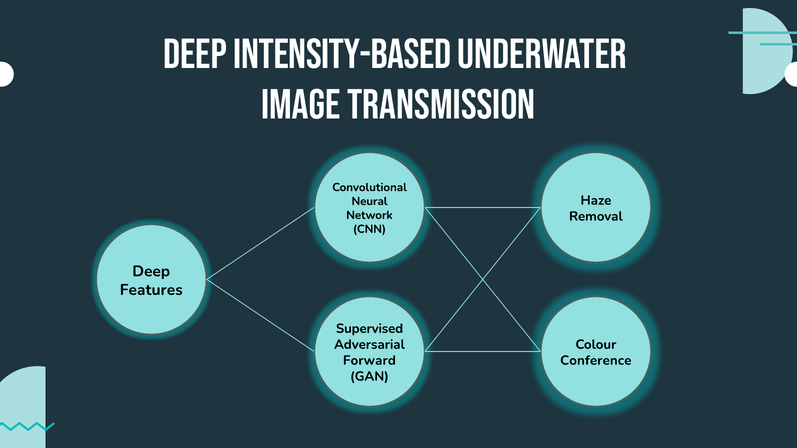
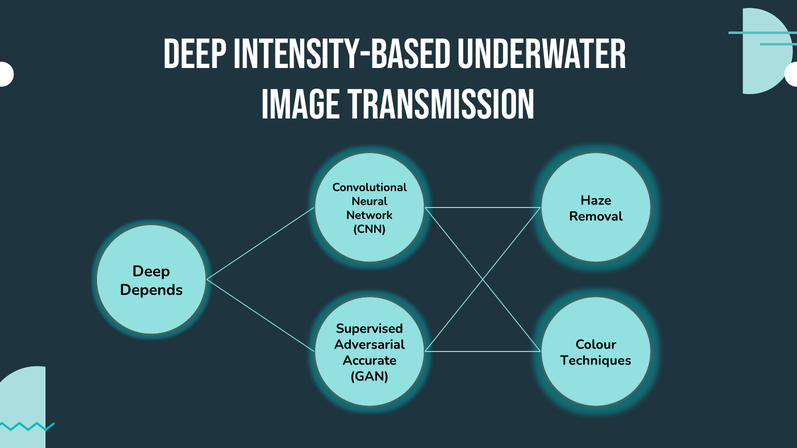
Features: Features -> Depends
Forward: Forward -> Accurate
Conference: Conference -> Techniques
